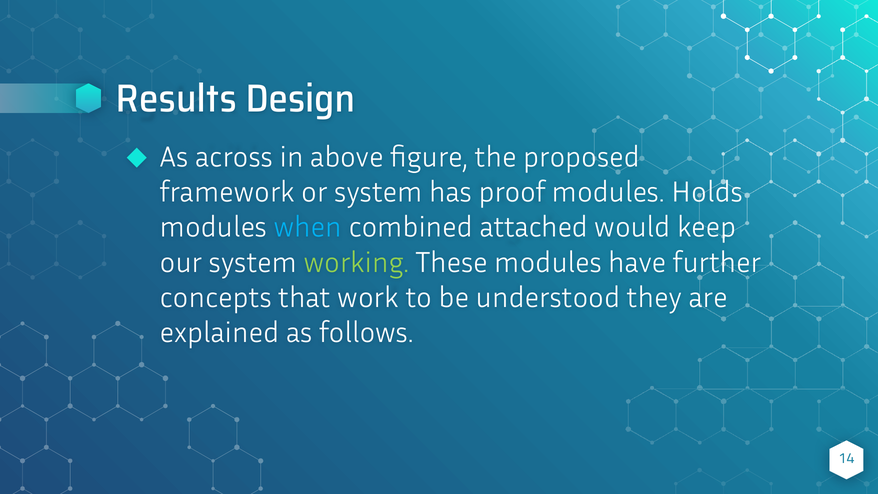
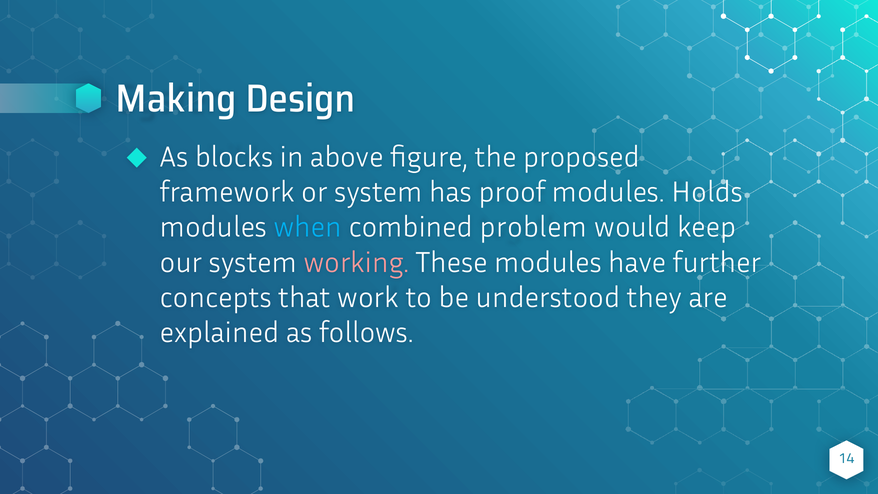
Results: Results -> Making
across: across -> blocks
attached: attached -> problem
working colour: light green -> pink
